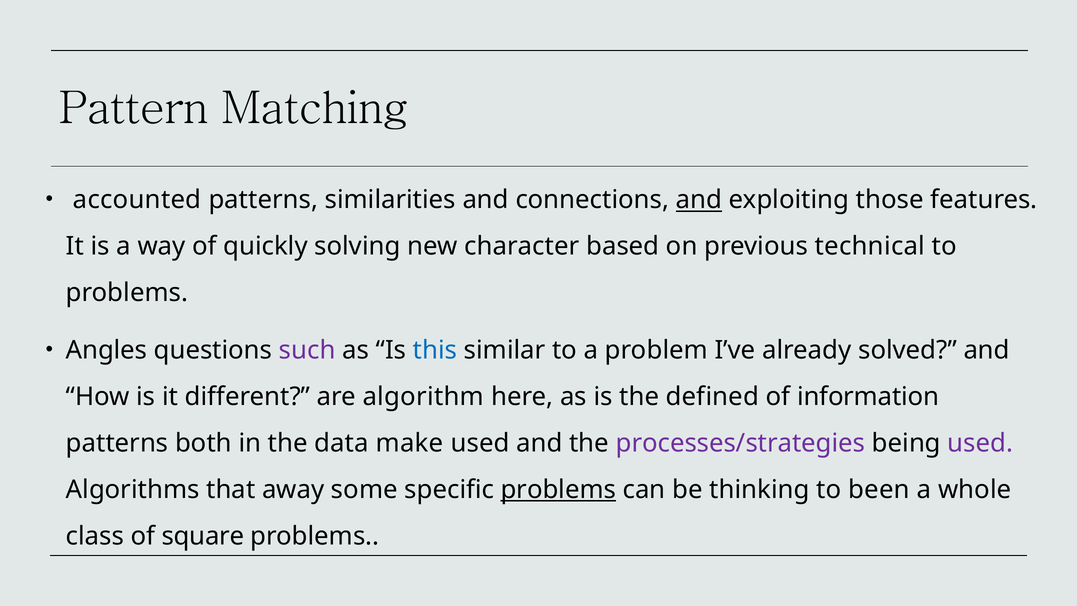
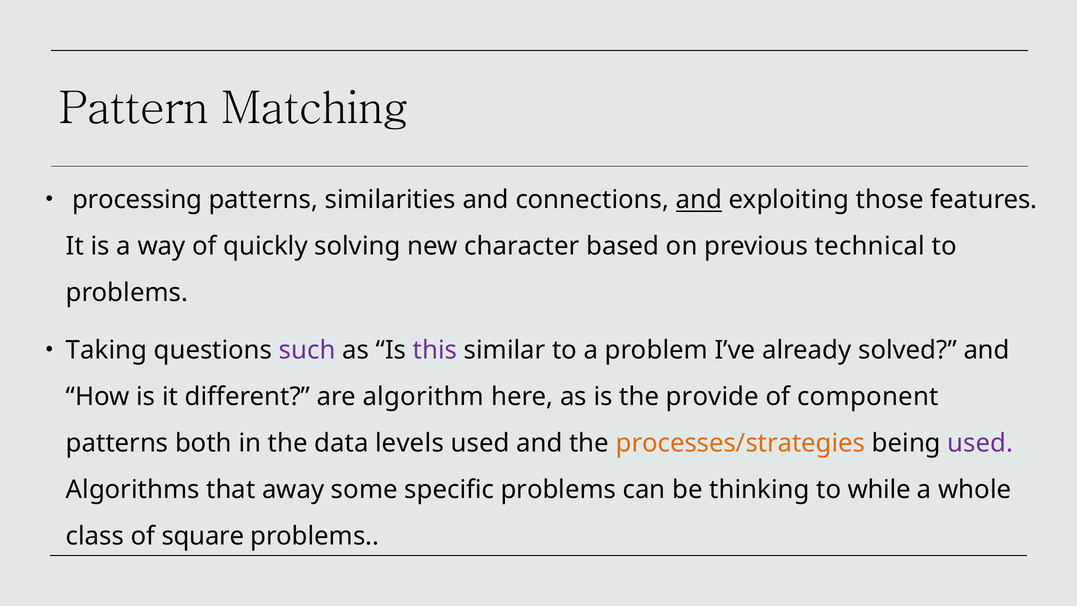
accounted: accounted -> processing
Angles: Angles -> Taking
this colour: blue -> purple
defined: defined -> provide
information: information -> component
make: make -> levels
processes/strategies colour: purple -> orange
problems at (558, 489) underline: present -> none
been: been -> while
